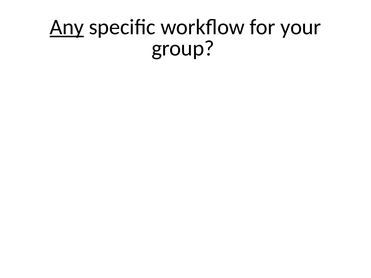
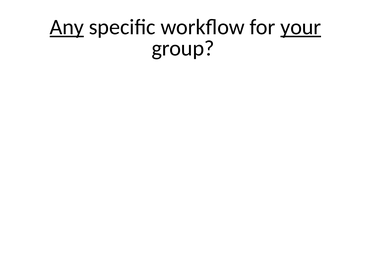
your underline: none -> present
